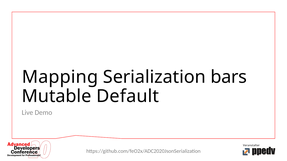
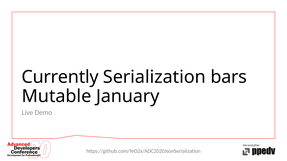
Mapping: Mapping -> Currently
Default: Default -> January
